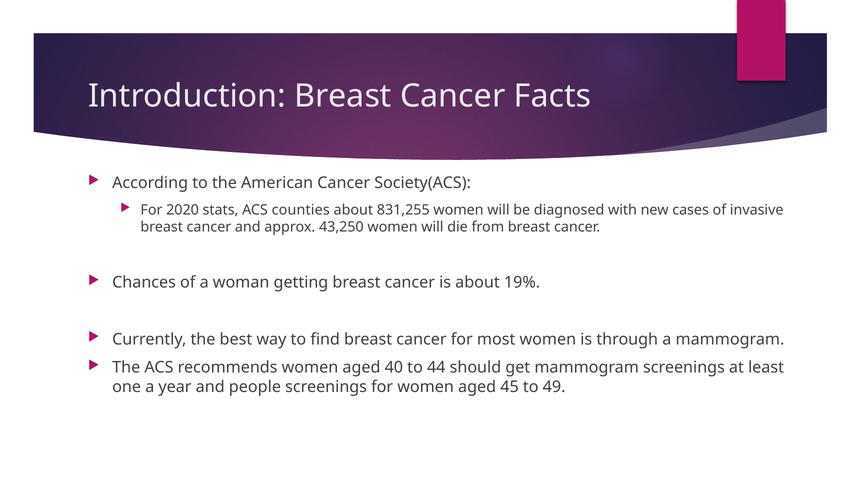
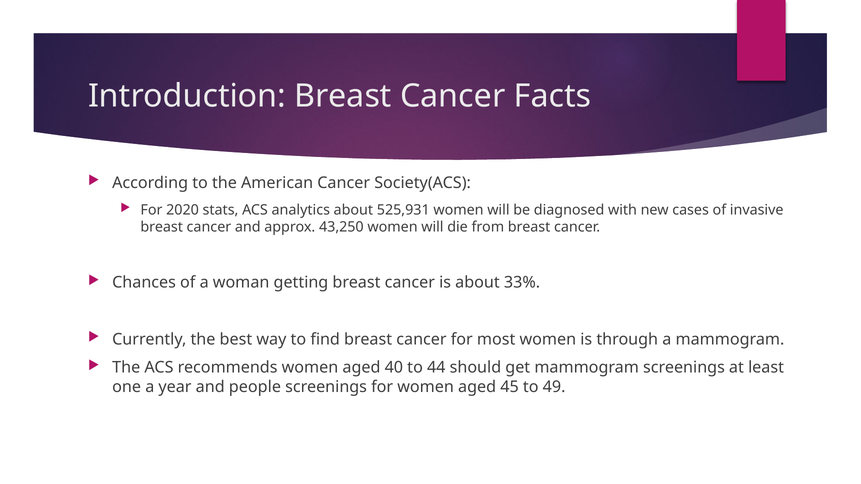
counties: counties -> analytics
831,255: 831,255 -> 525,931
19%: 19% -> 33%
